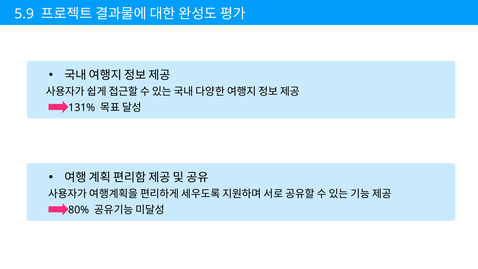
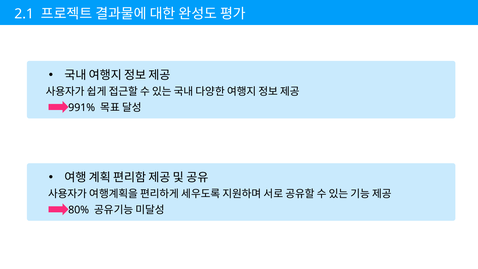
5.9: 5.9 -> 2.1
131%: 131% -> 991%
